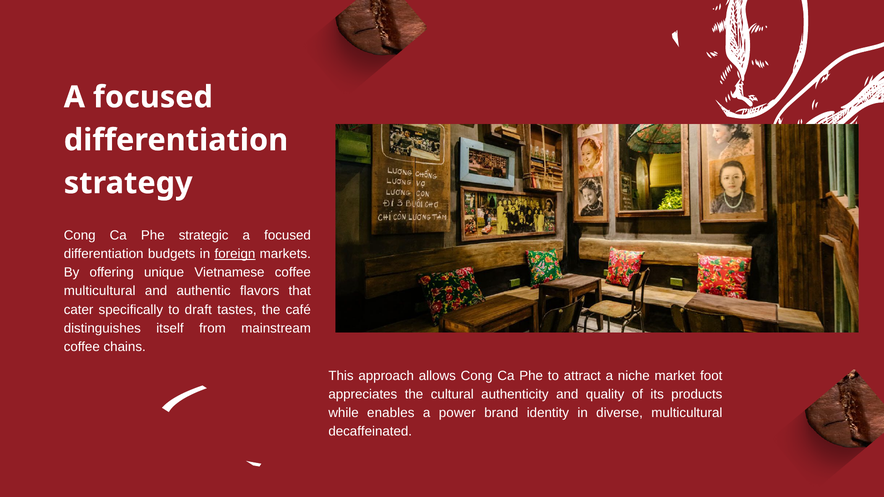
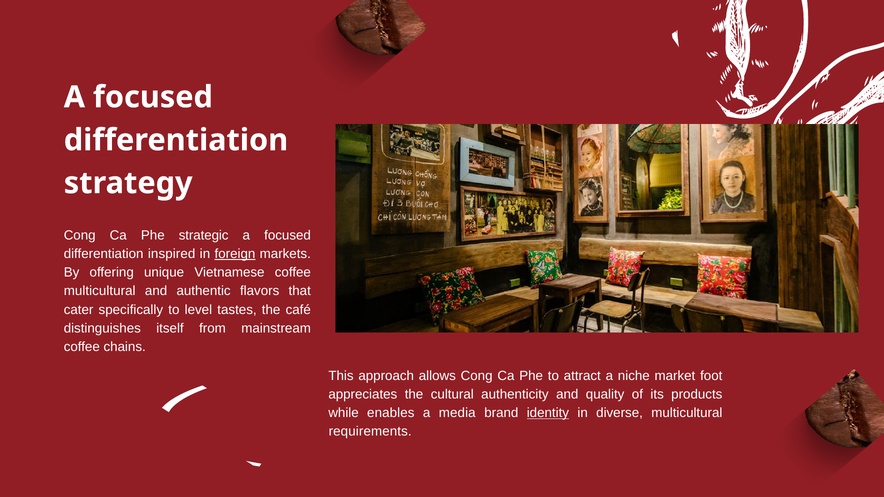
budgets: budgets -> inspired
draft: draft -> level
power: power -> media
identity underline: none -> present
decaffeinated: decaffeinated -> requirements
